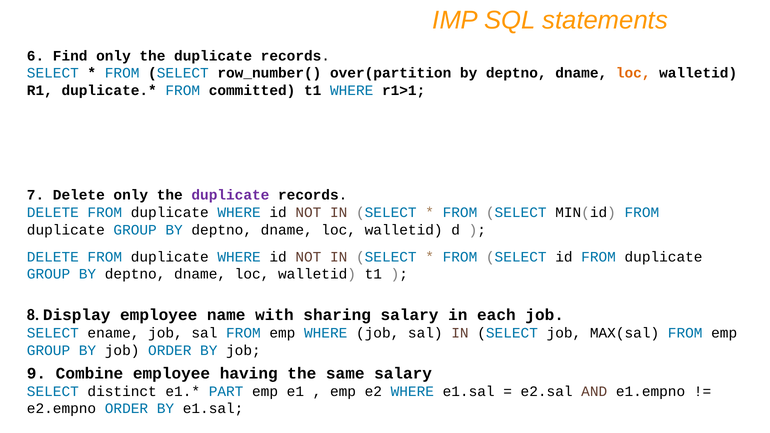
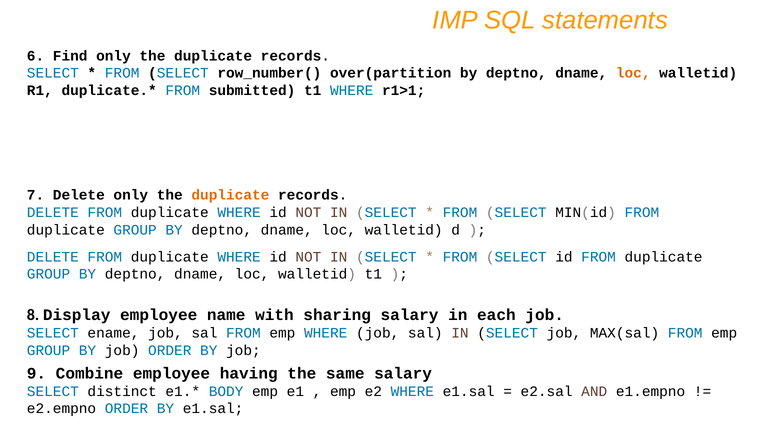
committed: committed -> submitted
duplicate at (230, 195) colour: purple -> orange
PART: PART -> BODY
